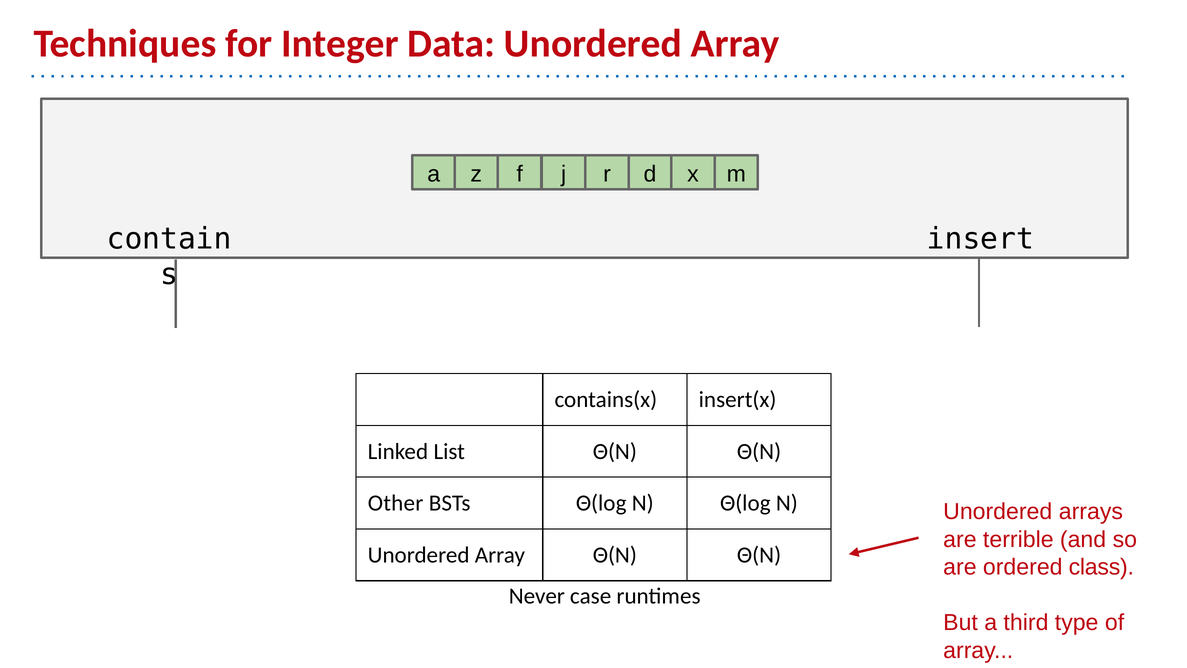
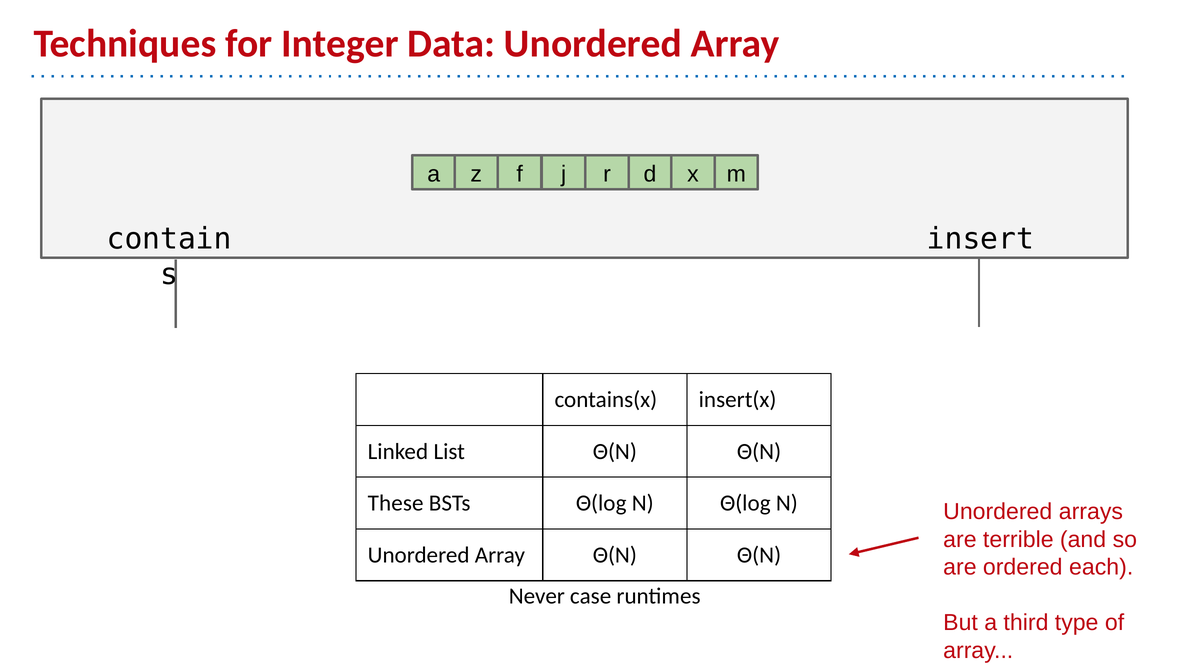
Other: Other -> These
class: class -> each
